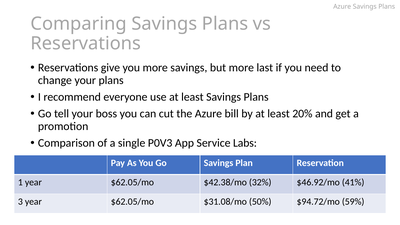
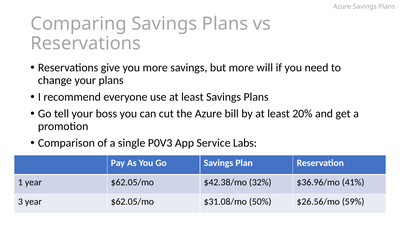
last: last -> will
$46.92/mo: $46.92/mo -> $36.96/mo
$94.72/mo: $94.72/mo -> $26.56/mo
